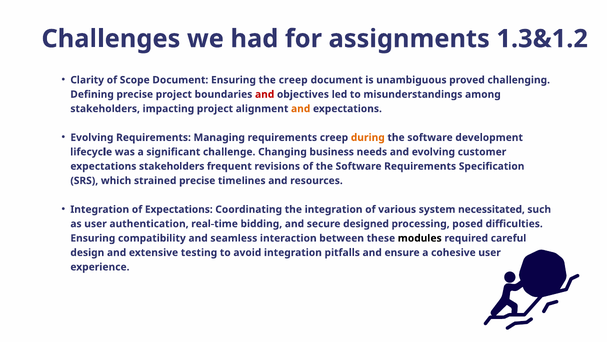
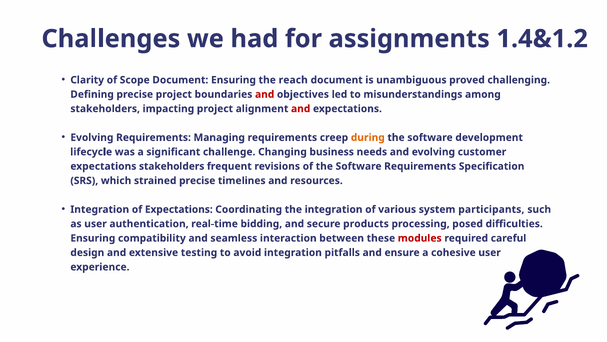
1.3&1.2: 1.3&1.2 -> 1.4&1.2
the creep: creep -> reach
and at (301, 109) colour: orange -> red
necessitated: necessitated -> participants
designed: designed -> products
modules colour: black -> red
